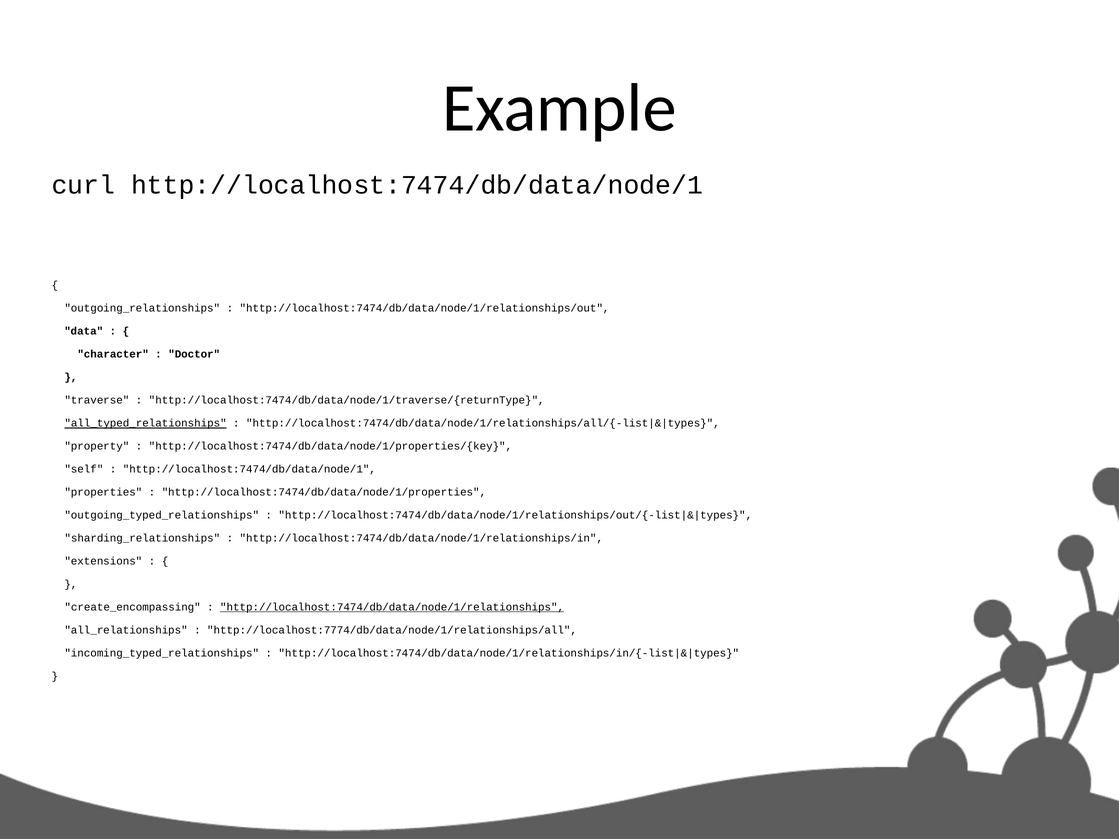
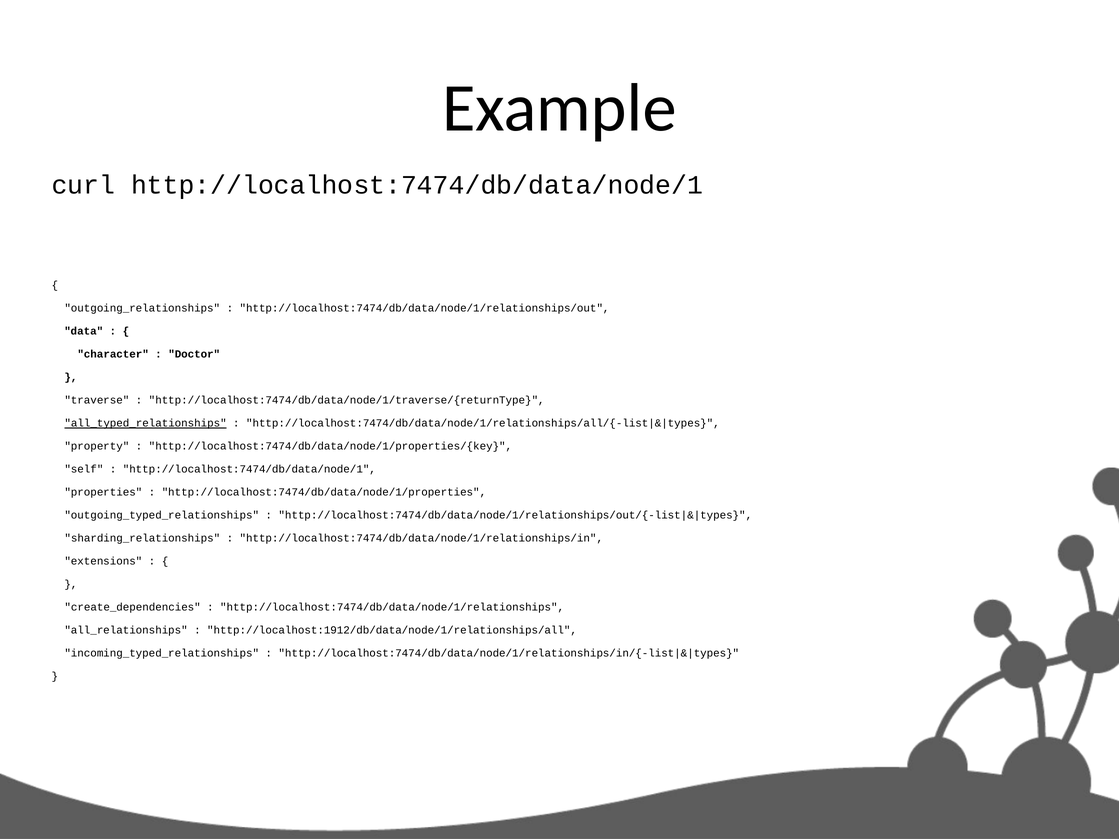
create_encompassing: create_encompassing -> create_dependencies
http://localhost:7474/db/data/node/1/relationships underline: present -> none
http://localhost:7774/db/data/node/1/relationships/all: http://localhost:7774/db/data/node/1/relationships/all -> http://localhost:1912/db/data/node/1/relationships/all
